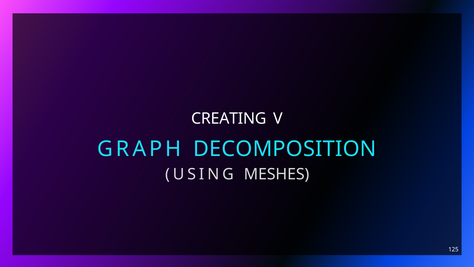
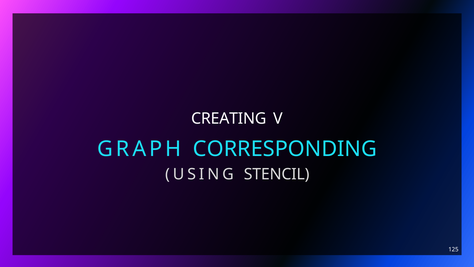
DECOMPOSITION: DECOMPOSITION -> CORRESPONDING
MESHES: MESHES -> STENCIL
